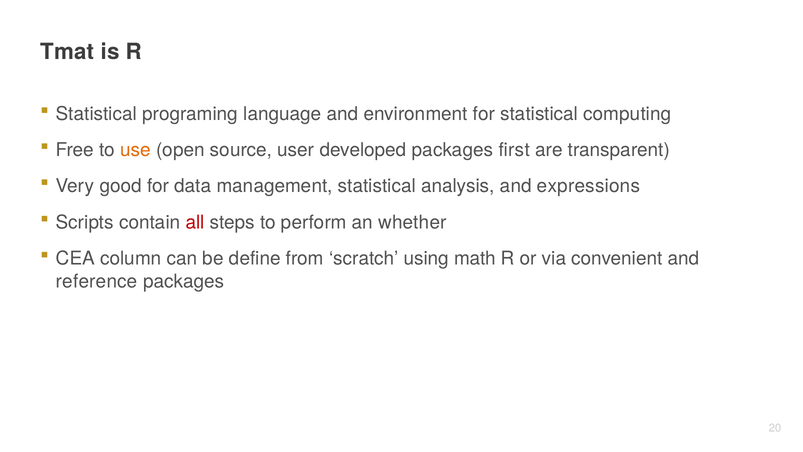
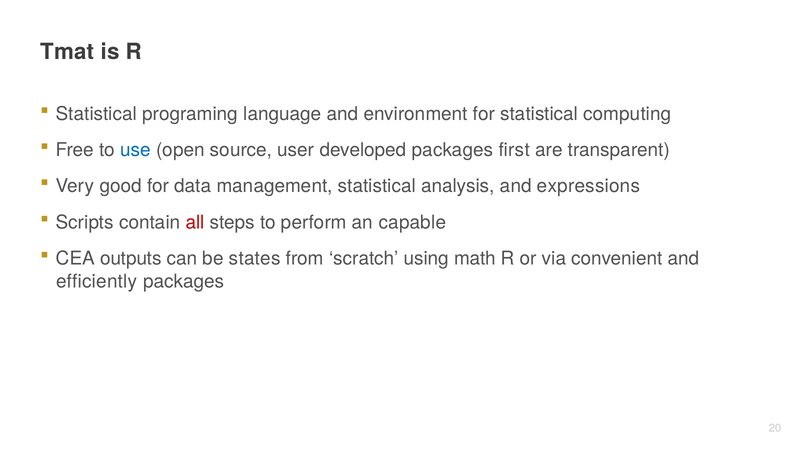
use colour: orange -> blue
whether: whether -> capable
column: column -> outputs
define: define -> states
reference: reference -> efficiently
